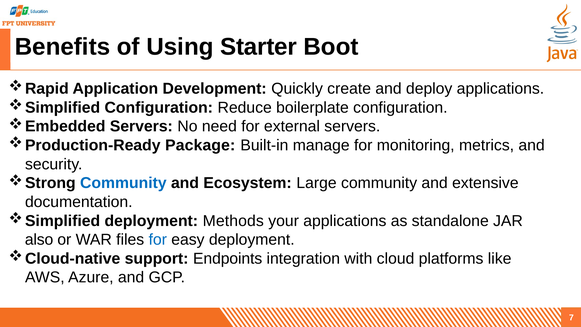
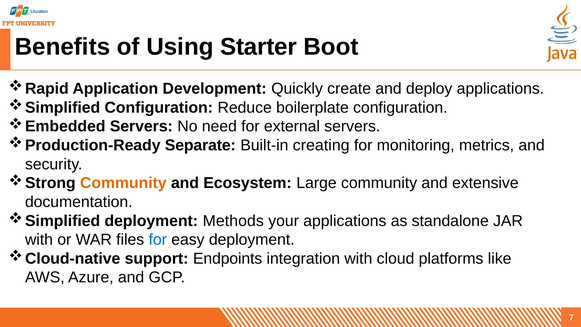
Package: Package -> Separate
manage: manage -> creating
Community at (123, 183) colour: blue -> orange
also at (39, 240): also -> with
